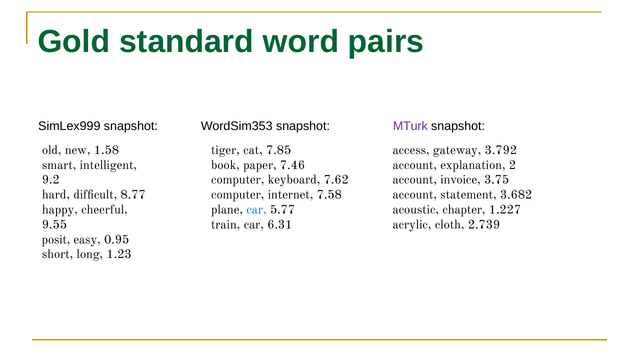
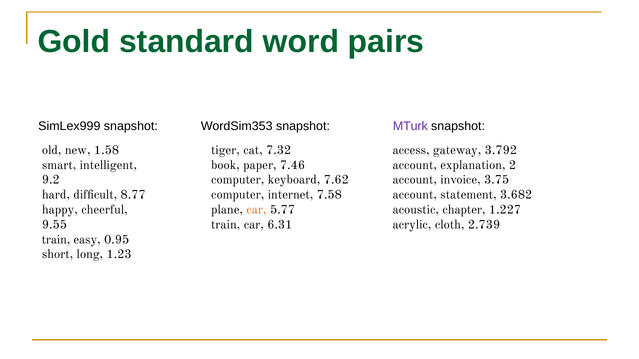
7.85: 7.85 -> 7.32
car at (256, 210) colour: blue -> orange
posit at (56, 240): posit -> train
